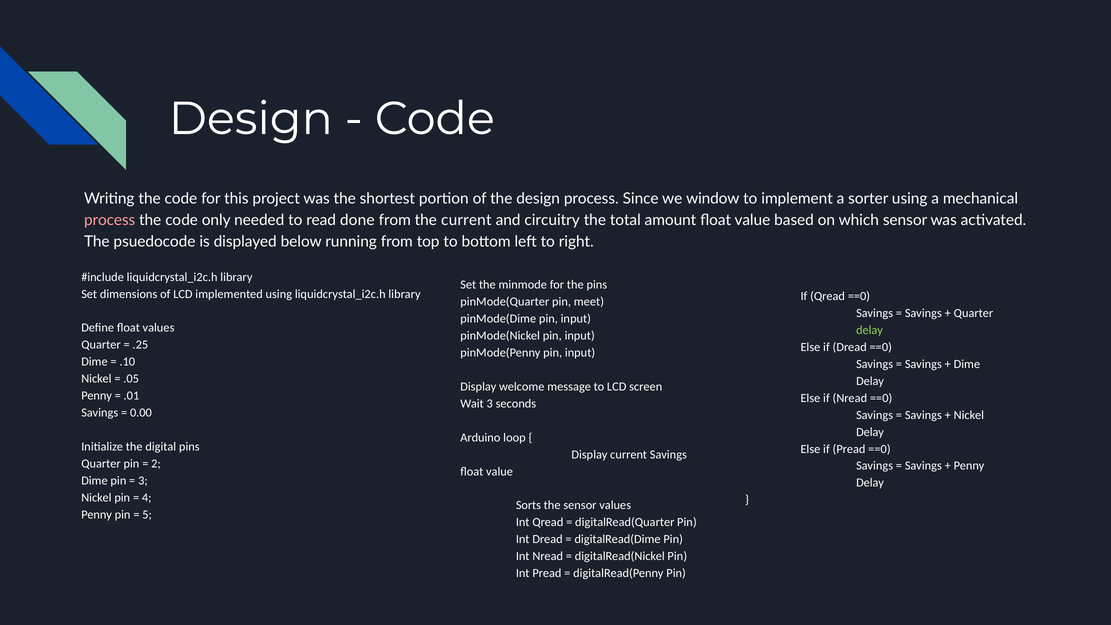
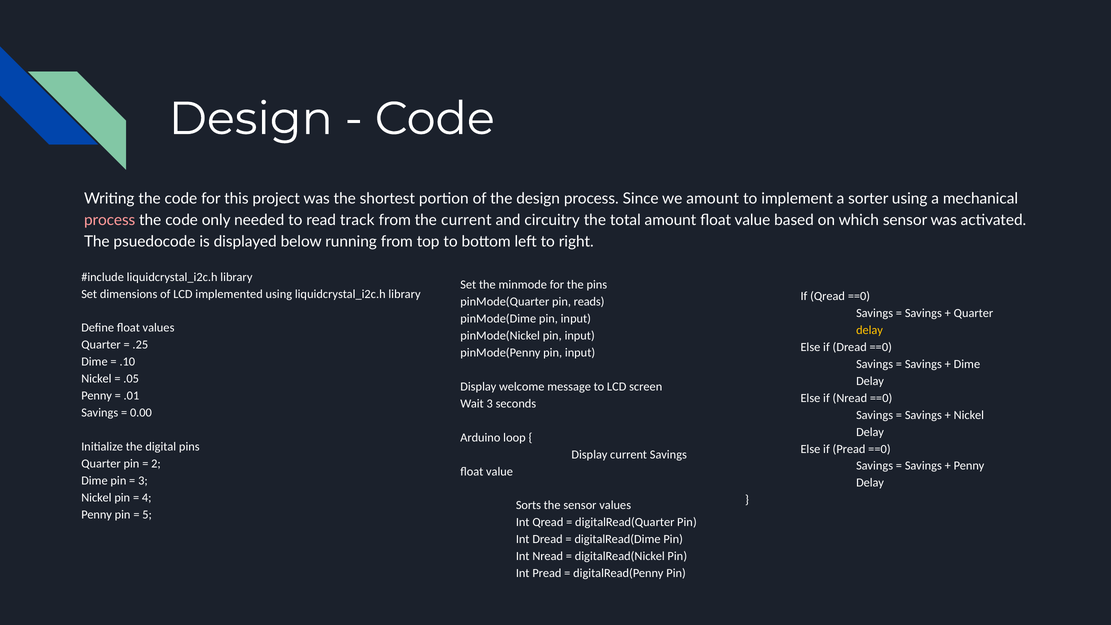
we window: window -> amount
done: done -> track
meet: meet -> reads
delay at (869, 330) colour: light green -> yellow
